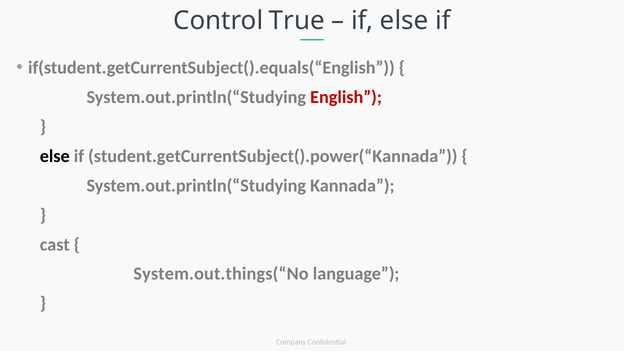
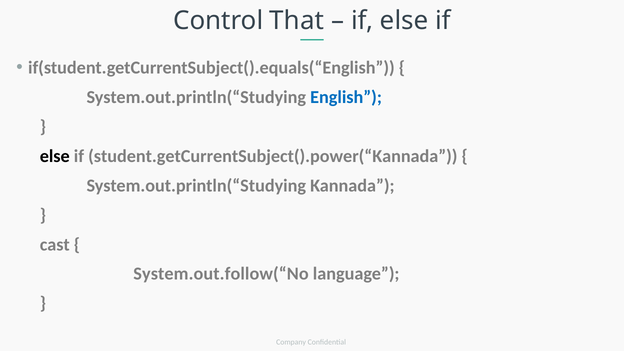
True: True -> That
English colour: red -> blue
System.out.things(“No: System.out.things(“No -> System.out.follow(“No
